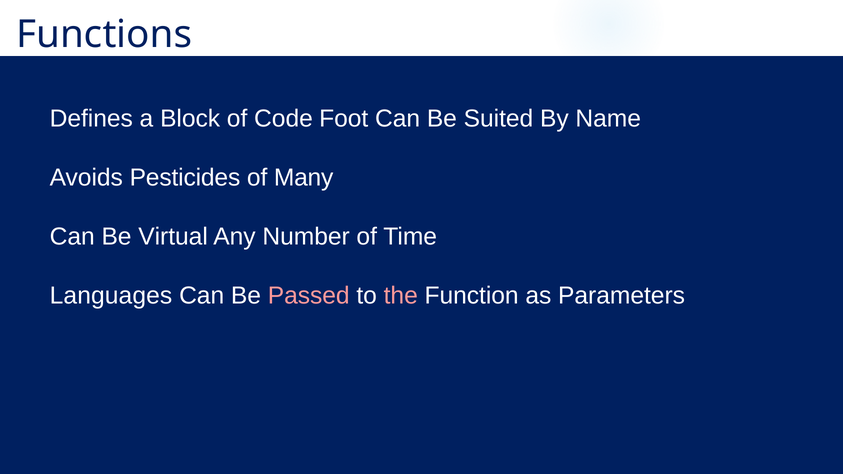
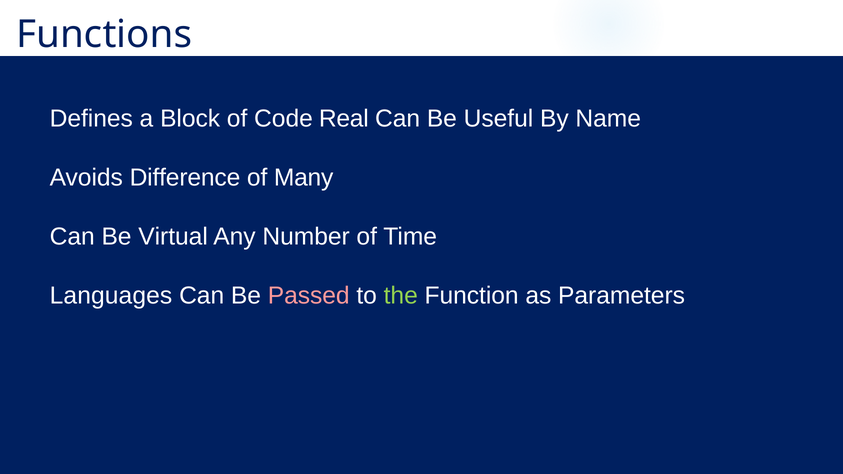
Foot: Foot -> Real
Suited: Suited -> Useful
Pesticides: Pesticides -> Difference
the colour: pink -> light green
